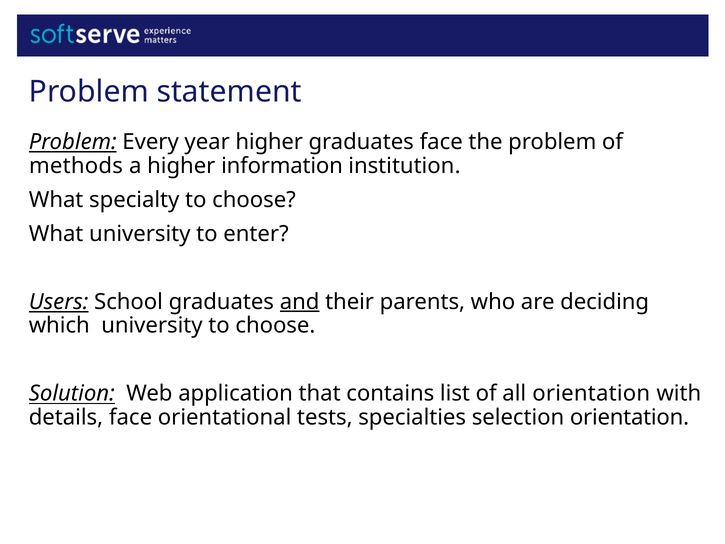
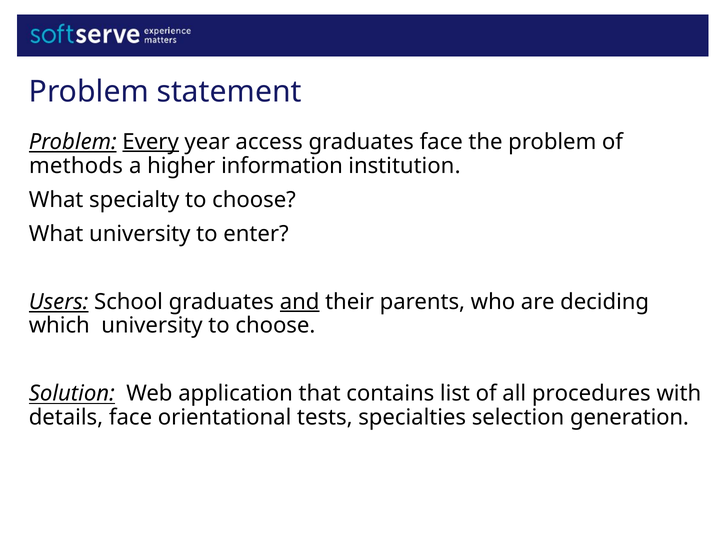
Every underline: none -> present
year higher: higher -> access
all orientation: orientation -> procedures
selection orientation: orientation -> generation
